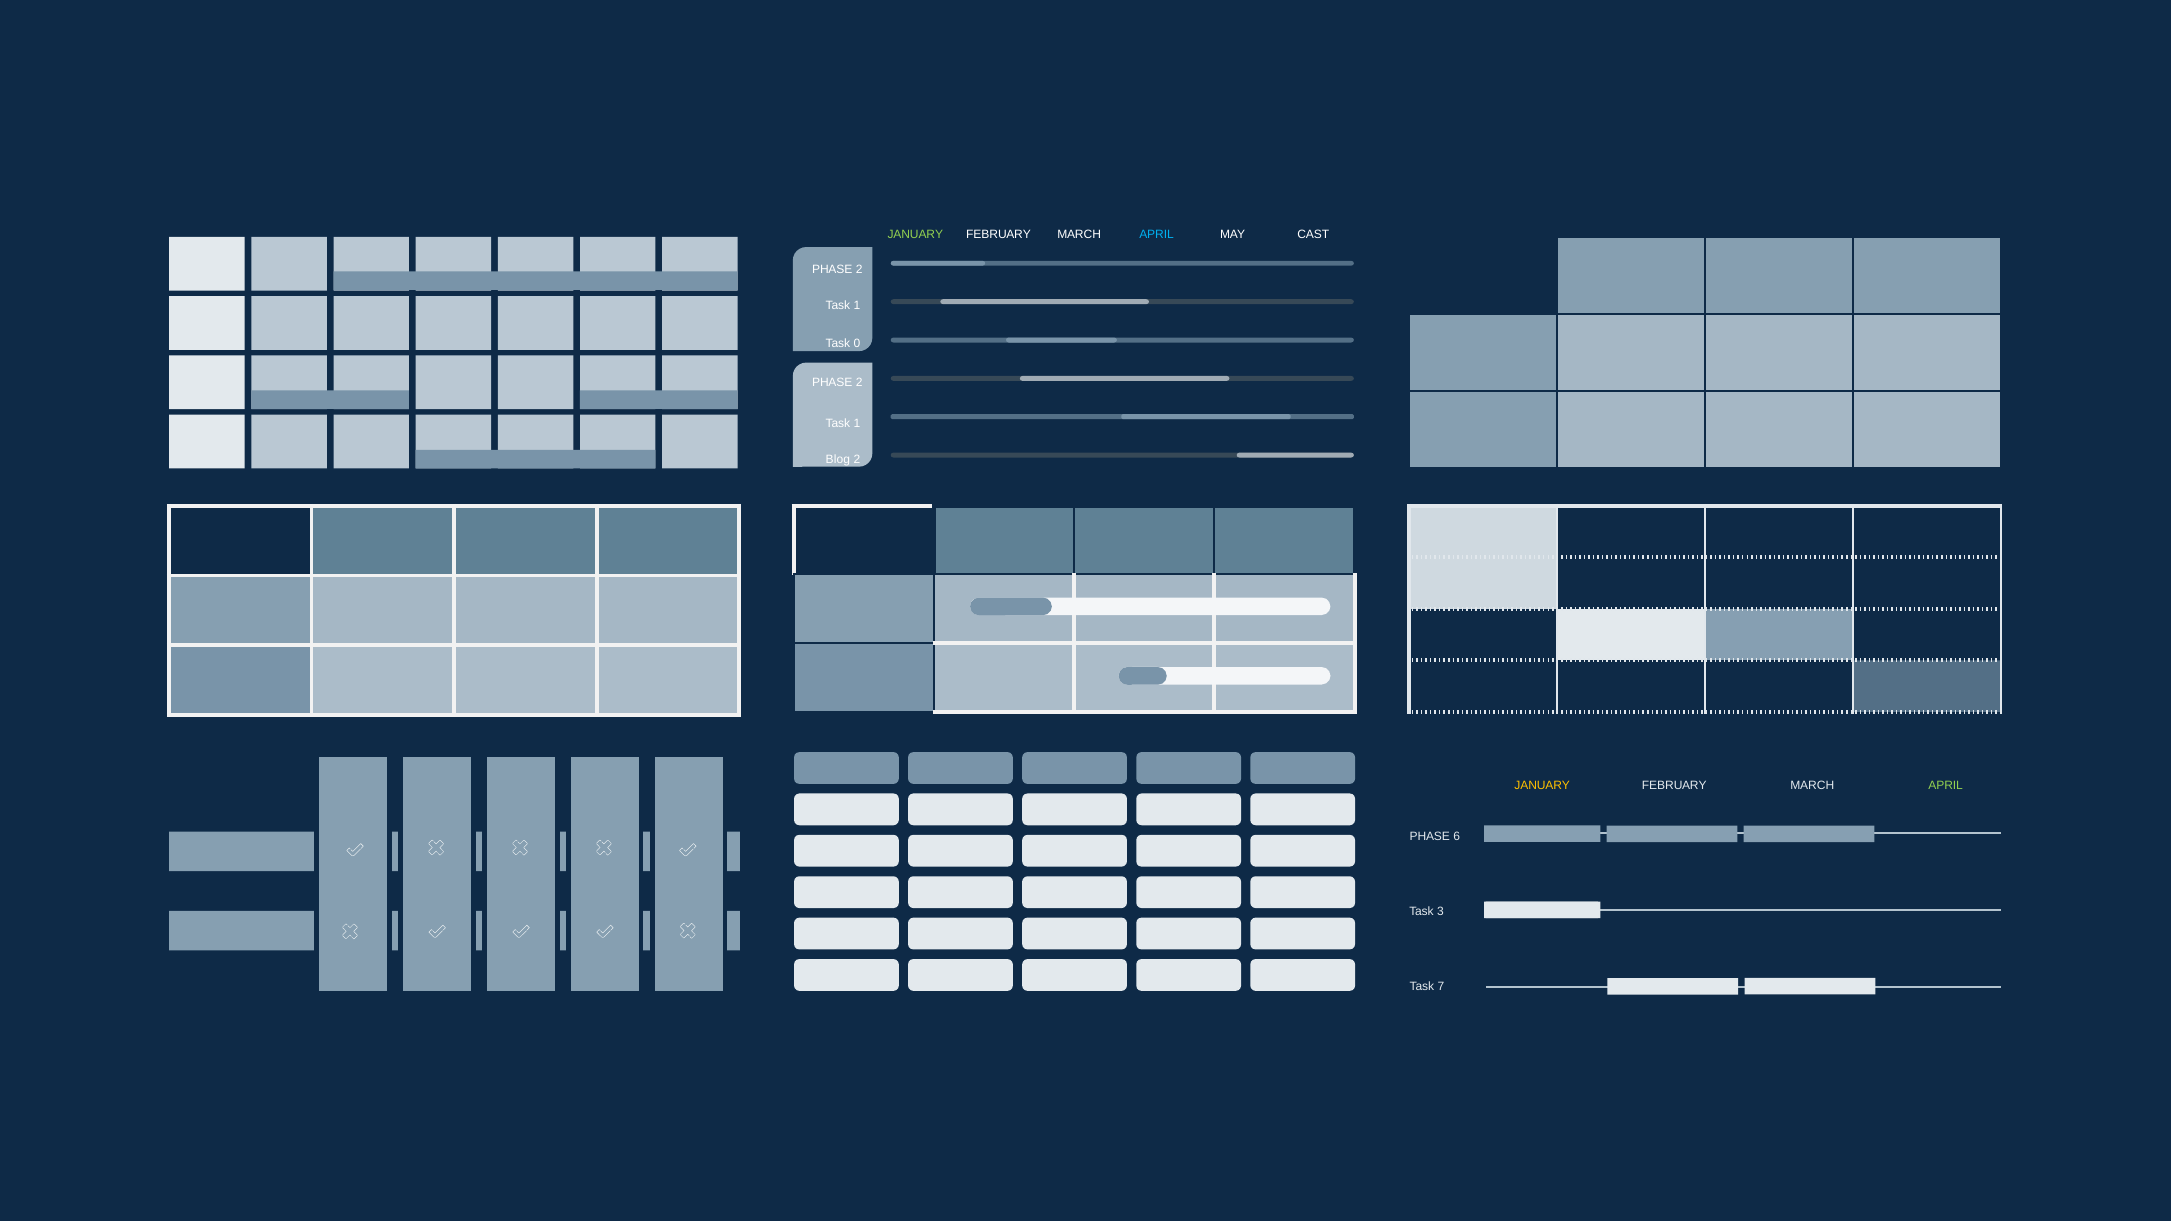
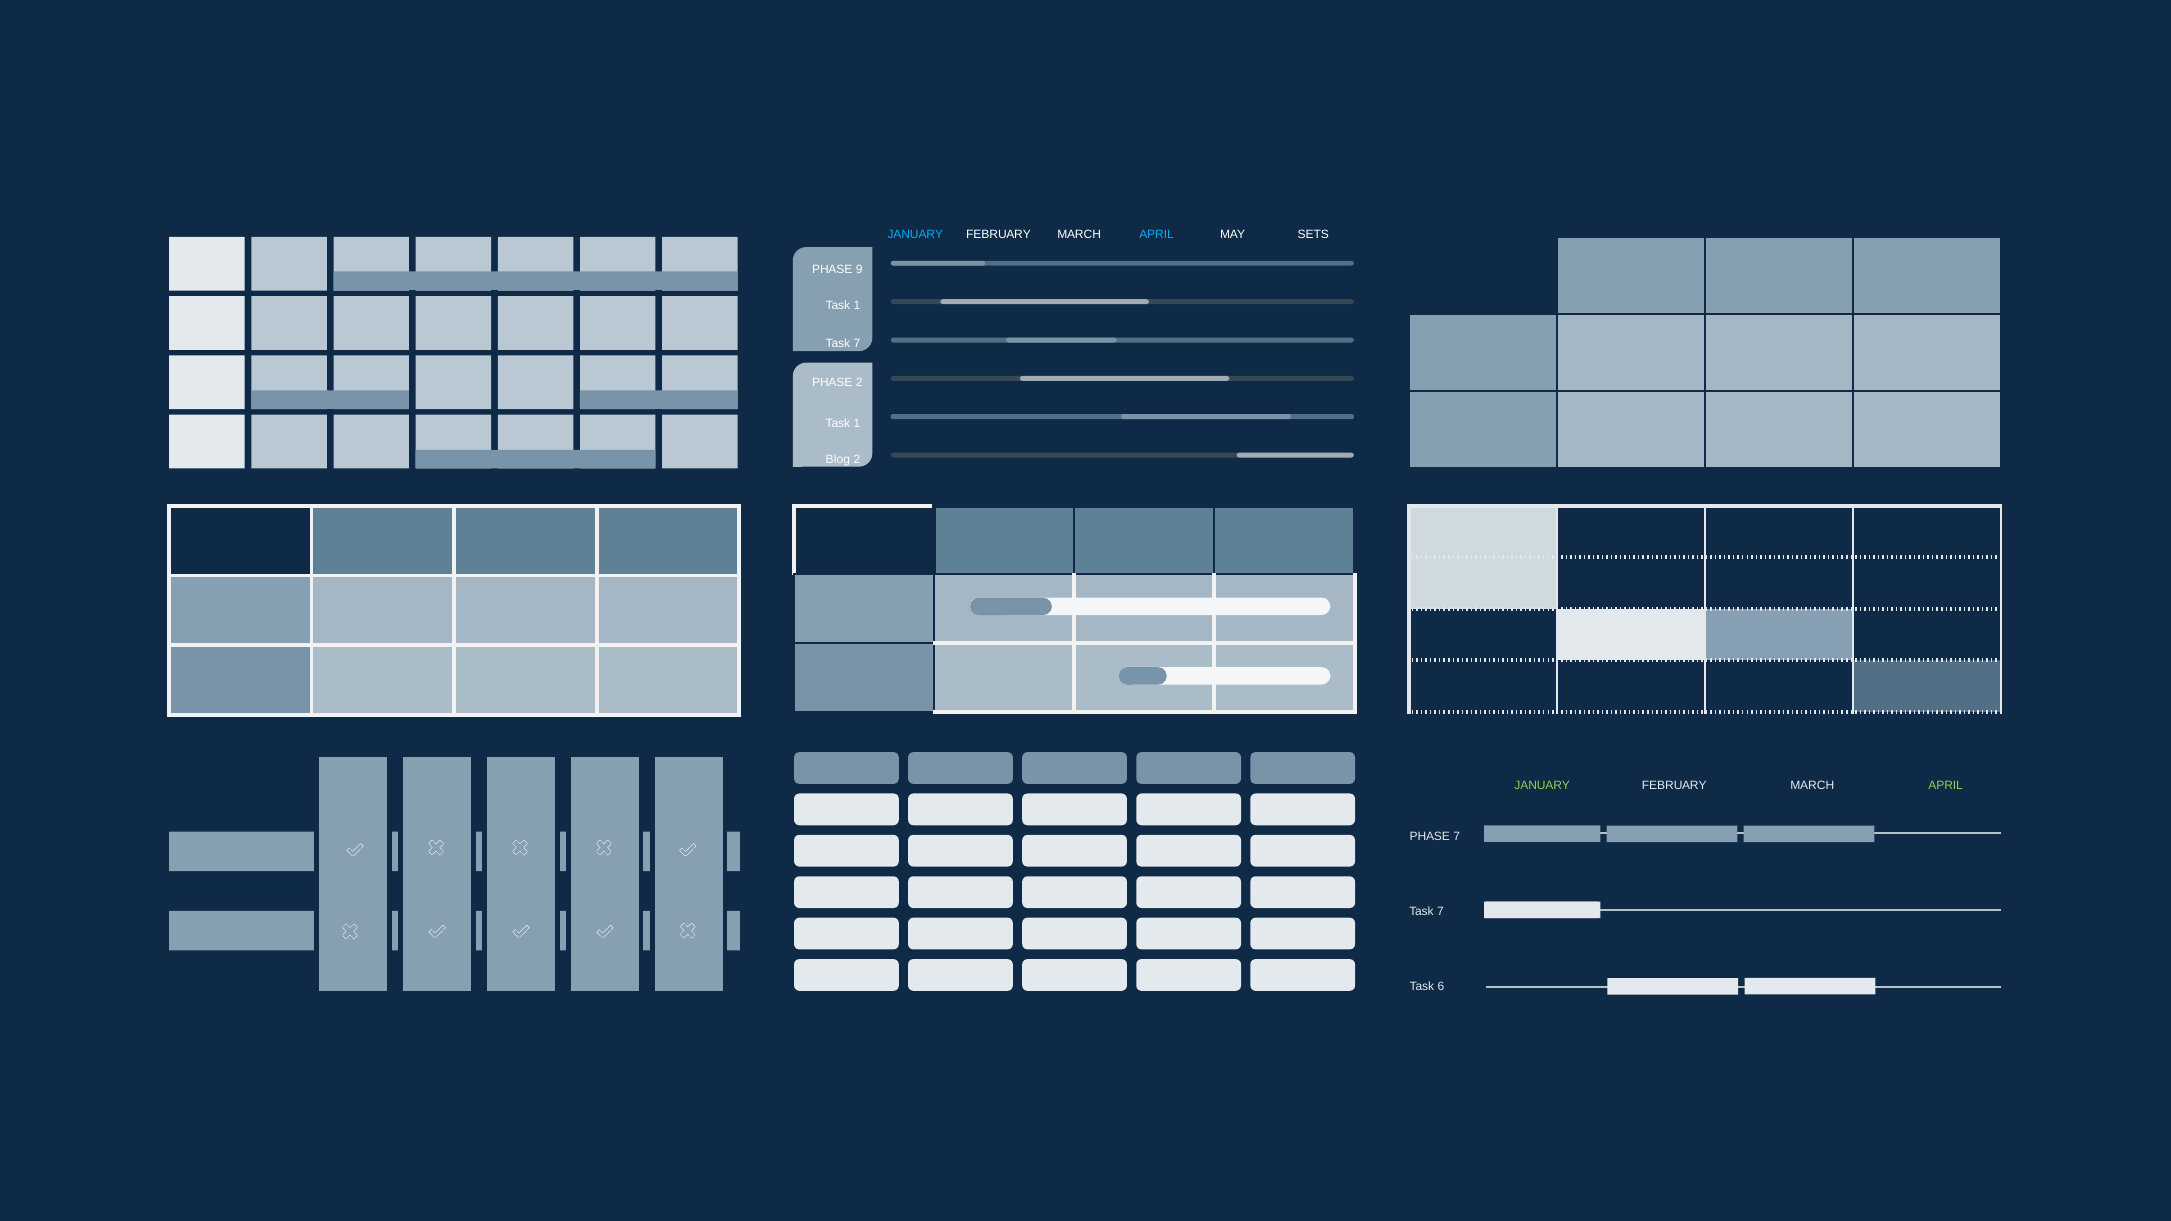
JANUARY at (915, 234) colour: light green -> light blue
CAST: CAST -> SETS
2 at (859, 269): 2 -> 9
0 at (857, 344): 0 -> 7
JANUARY at (1542, 786) colour: yellow -> light green
PHASE 6: 6 -> 7
3 at (1440, 912): 3 -> 7
7: 7 -> 6
